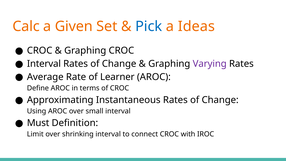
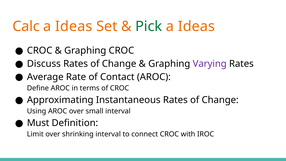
Given at (74, 26): Given -> Ideas
Pick colour: blue -> green
Interval at (44, 64): Interval -> Discuss
Learner: Learner -> Contact
